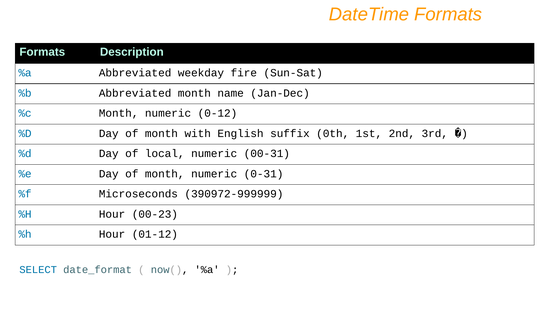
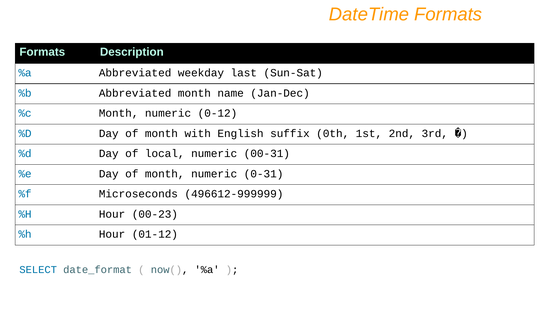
fire: fire -> last
390972-999999: 390972-999999 -> 496612-999999
